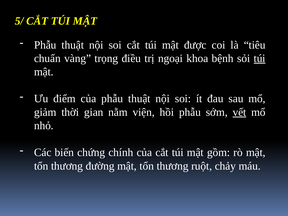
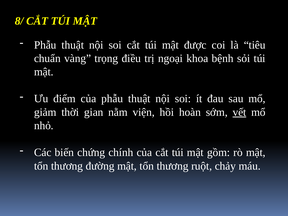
5/: 5/ -> 8/
túi at (260, 58) underline: present -> none
hồi phẫu: phẫu -> hoàn
